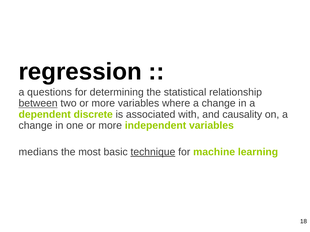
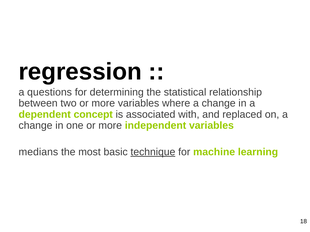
between underline: present -> none
discrete: discrete -> concept
causality: causality -> replaced
